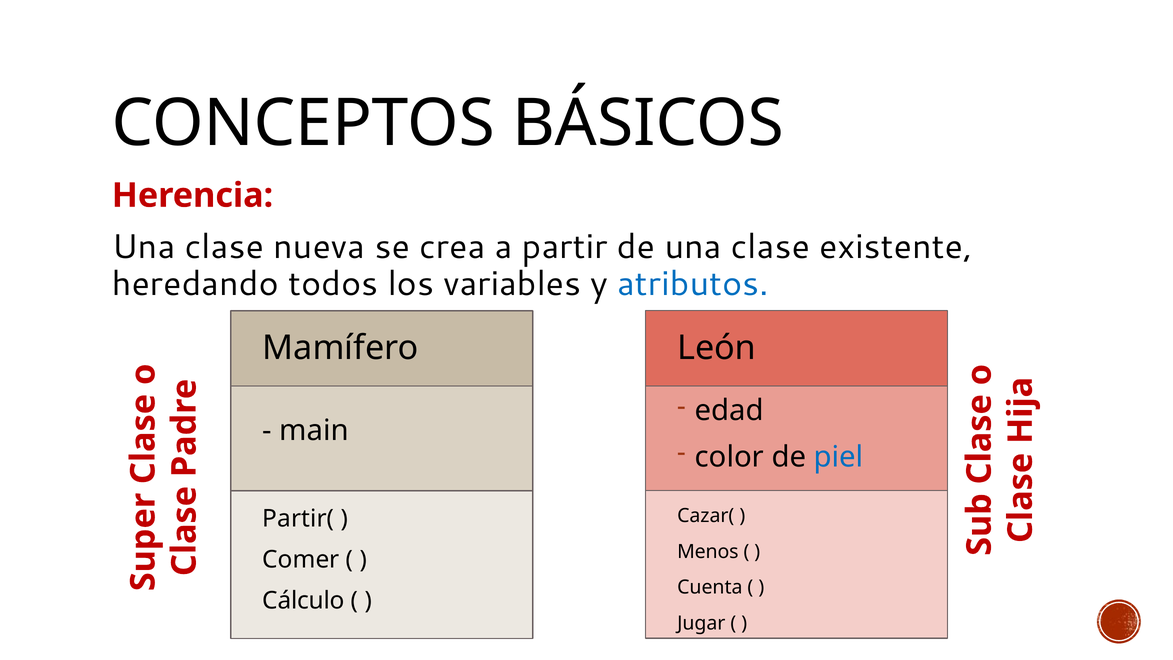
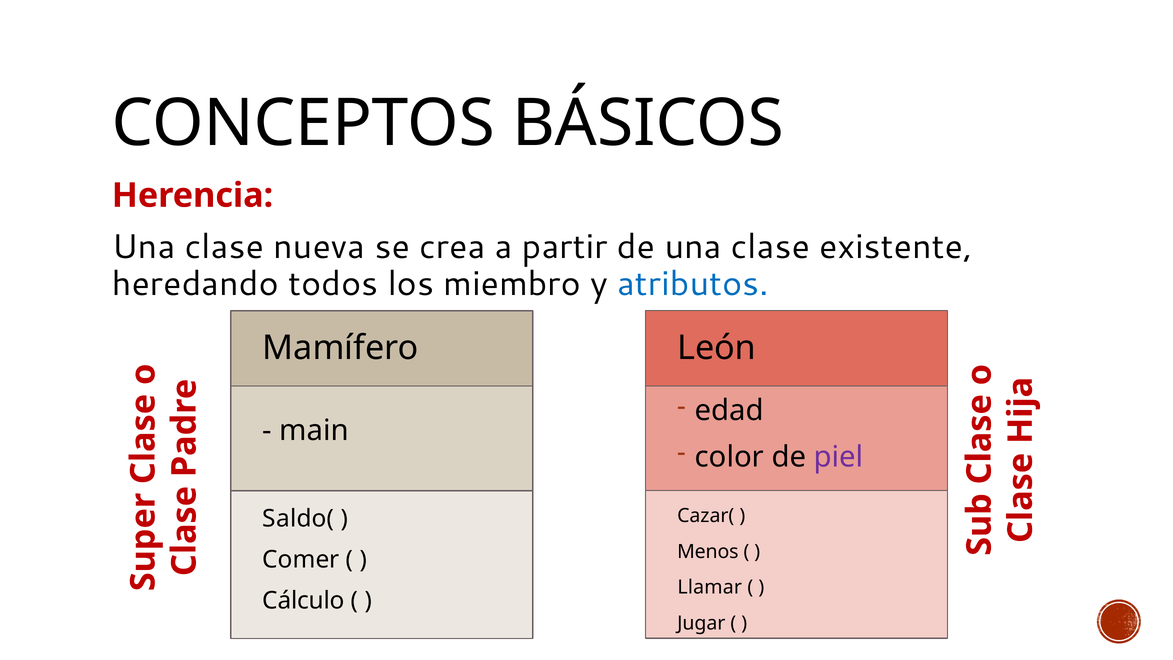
variables: variables -> miembro
piel colour: blue -> purple
Partir(: Partir( -> Saldo(
Cuenta: Cuenta -> Llamar
